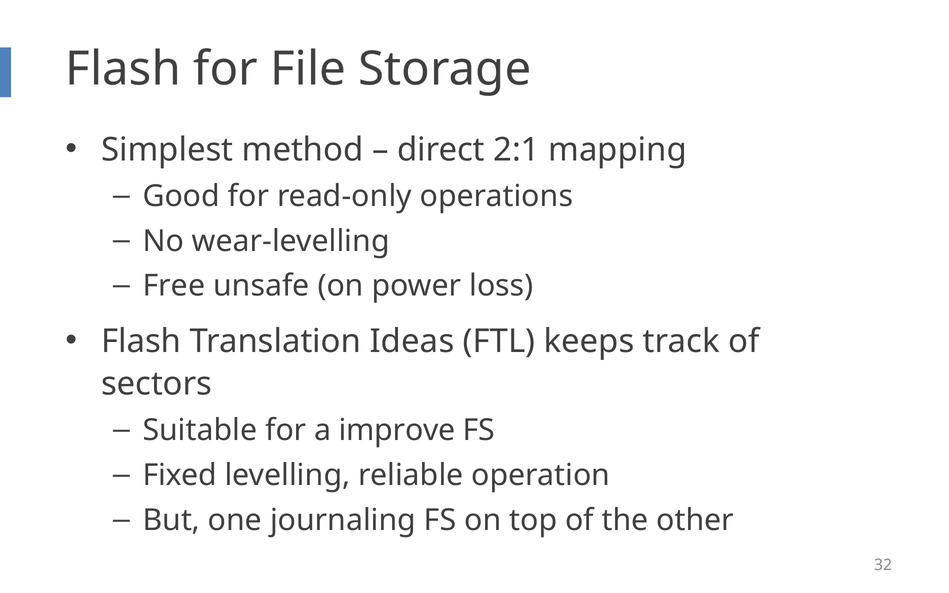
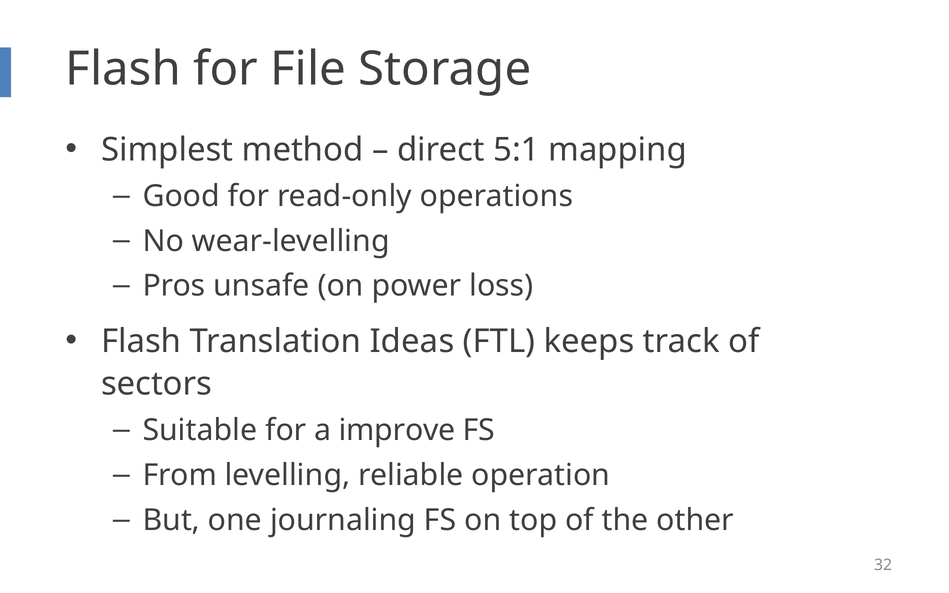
2:1: 2:1 -> 5:1
Free: Free -> Pros
Fixed: Fixed -> From
